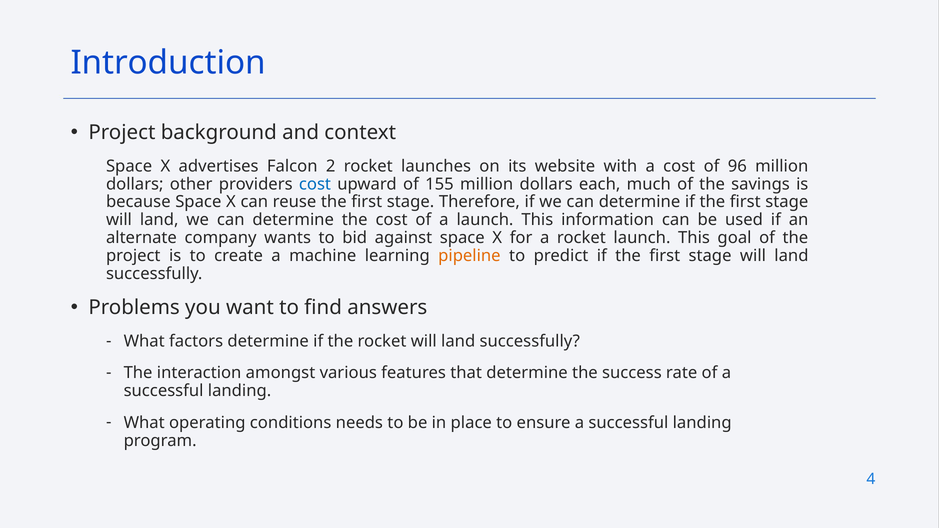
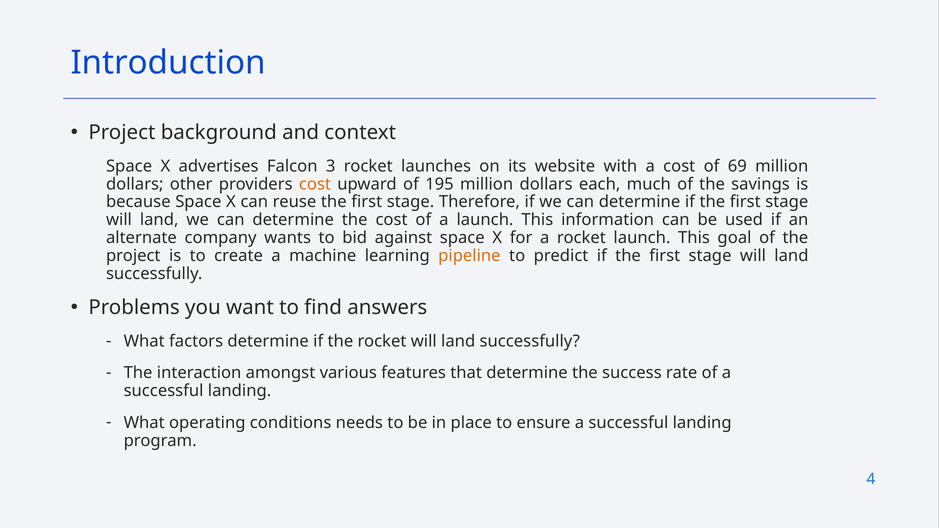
2: 2 -> 3
96: 96 -> 69
cost at (315, 184) colour: blue -> orange
155: 155 -> 195
